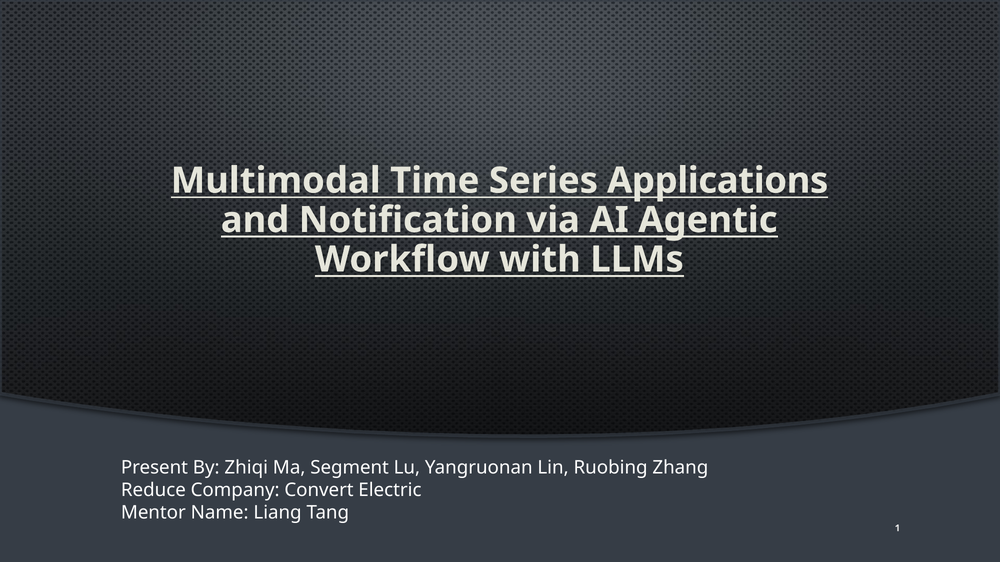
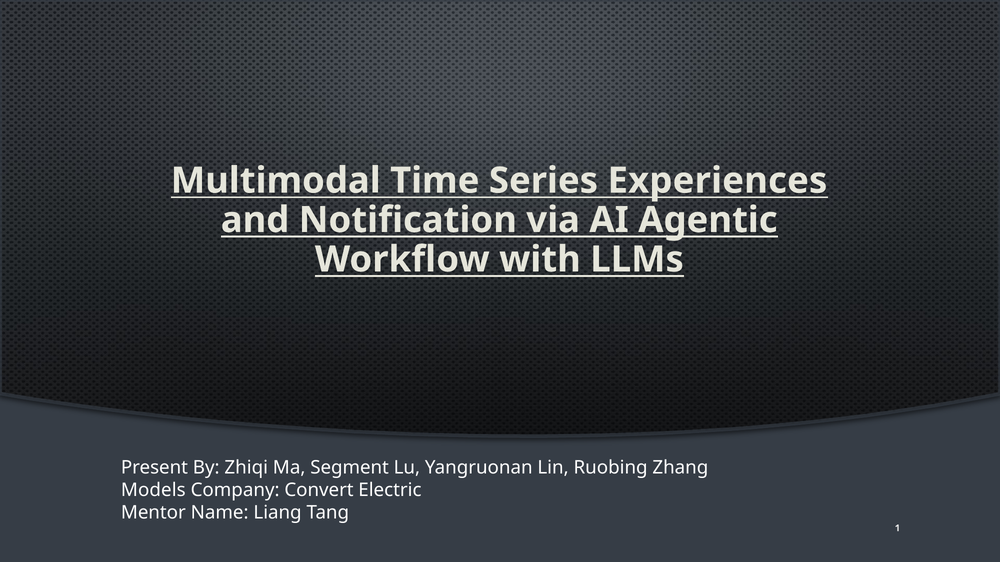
Applications: Applications -> Experiences
Reduce: Reduce -> Models
